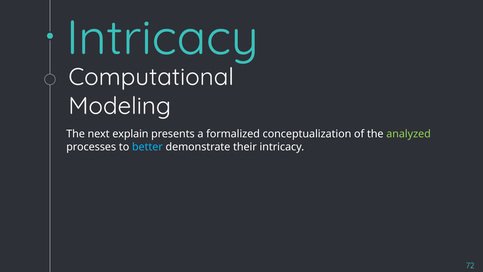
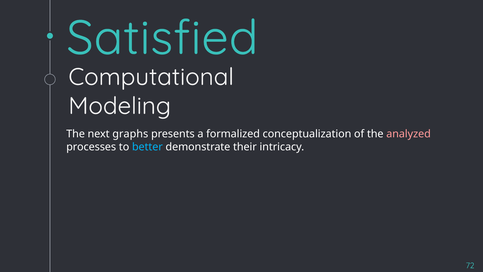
Intricacy at (162, 38): Intricacy -> Satisfied
explain: explain -> graphs
analyzed colour: light green -> pink
